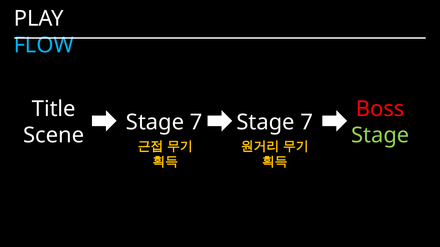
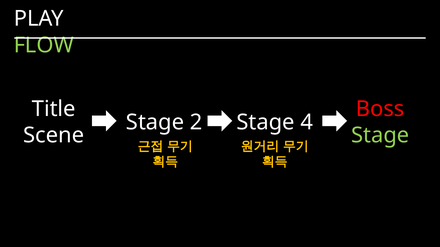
FLOW colour: light blue -> light green
7 at (196, 122): 7 -> 2
7 at (307, 122): 7 -> 4
